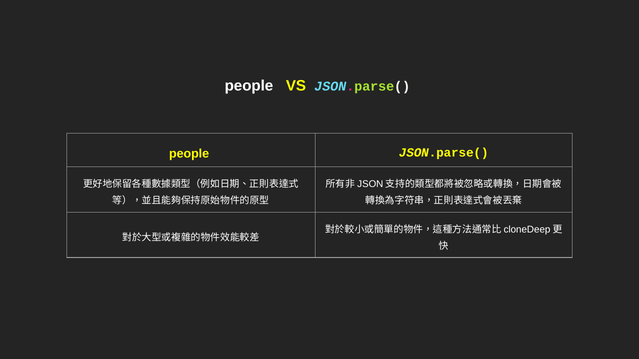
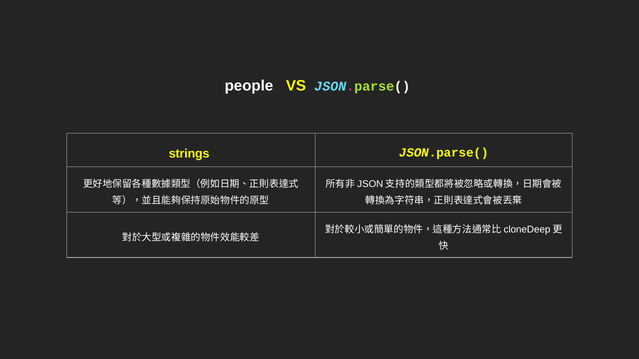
people at (189, 154): people -> strings
